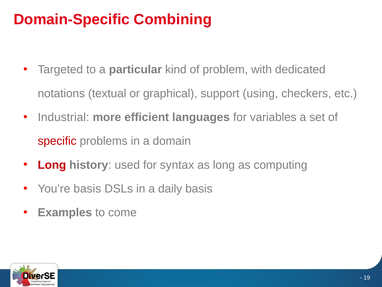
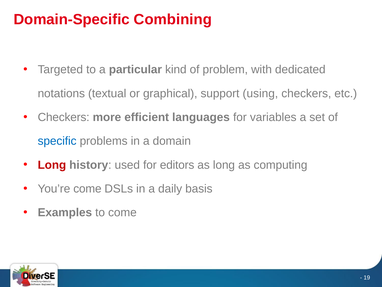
Industrial at (63, 117): Industrial -> Checkers
specific colour: red -> blue
syntax: syntax -> editors
You’re basis: basis -> come
